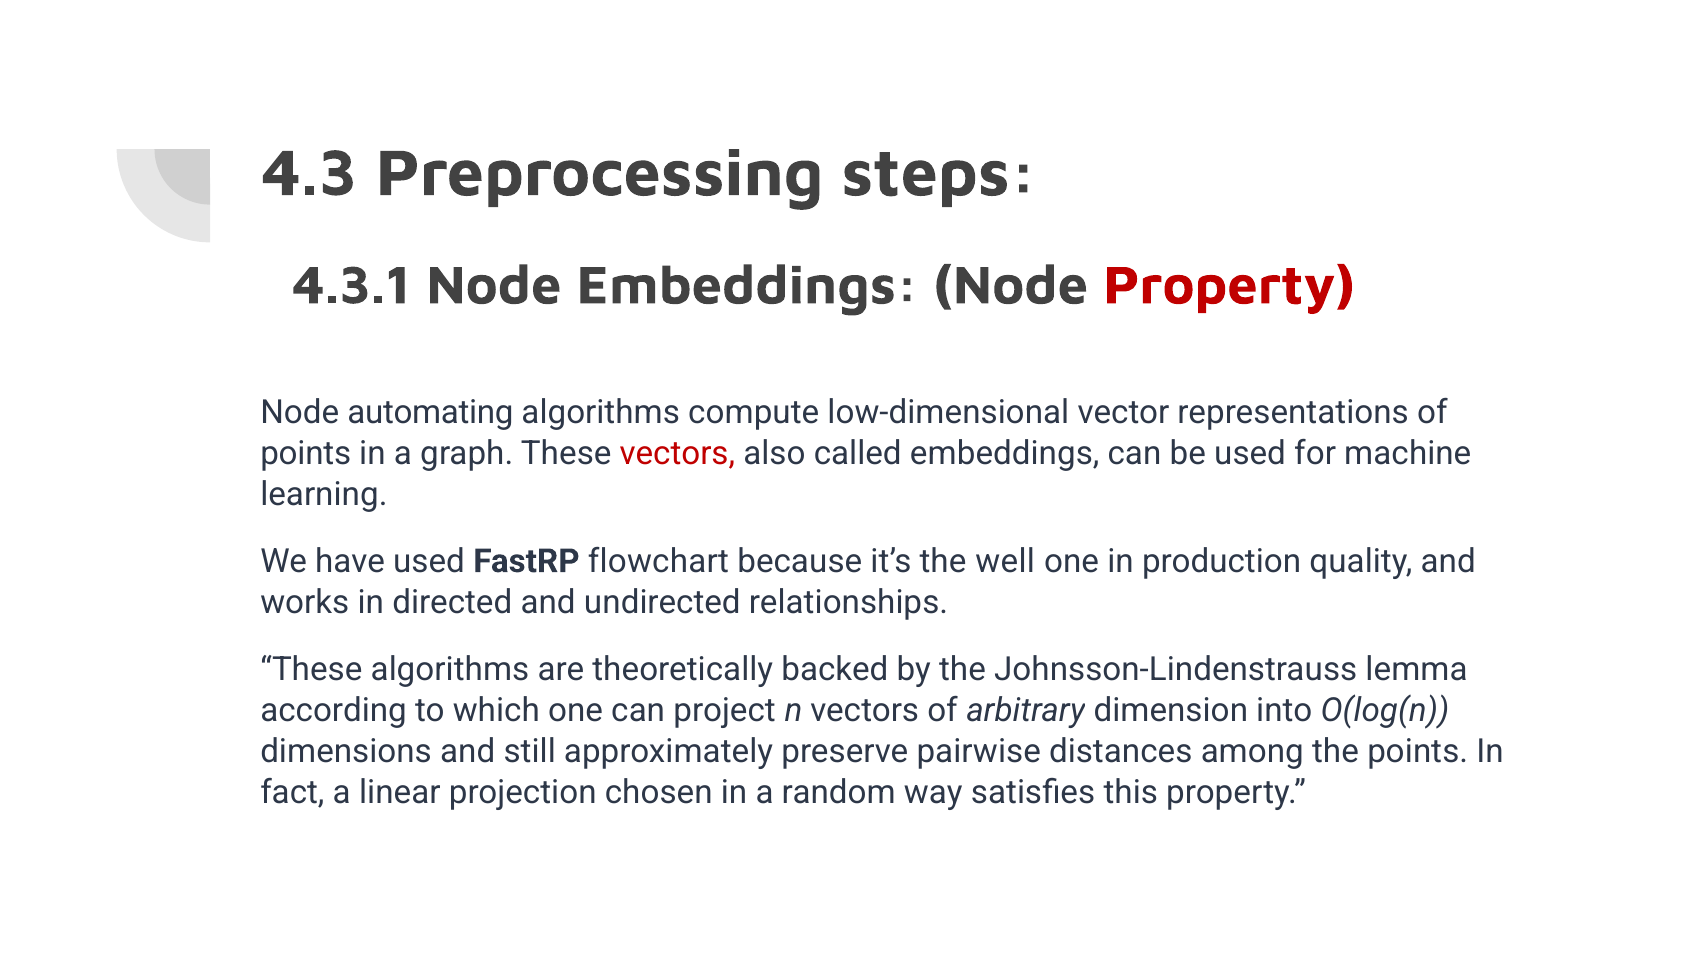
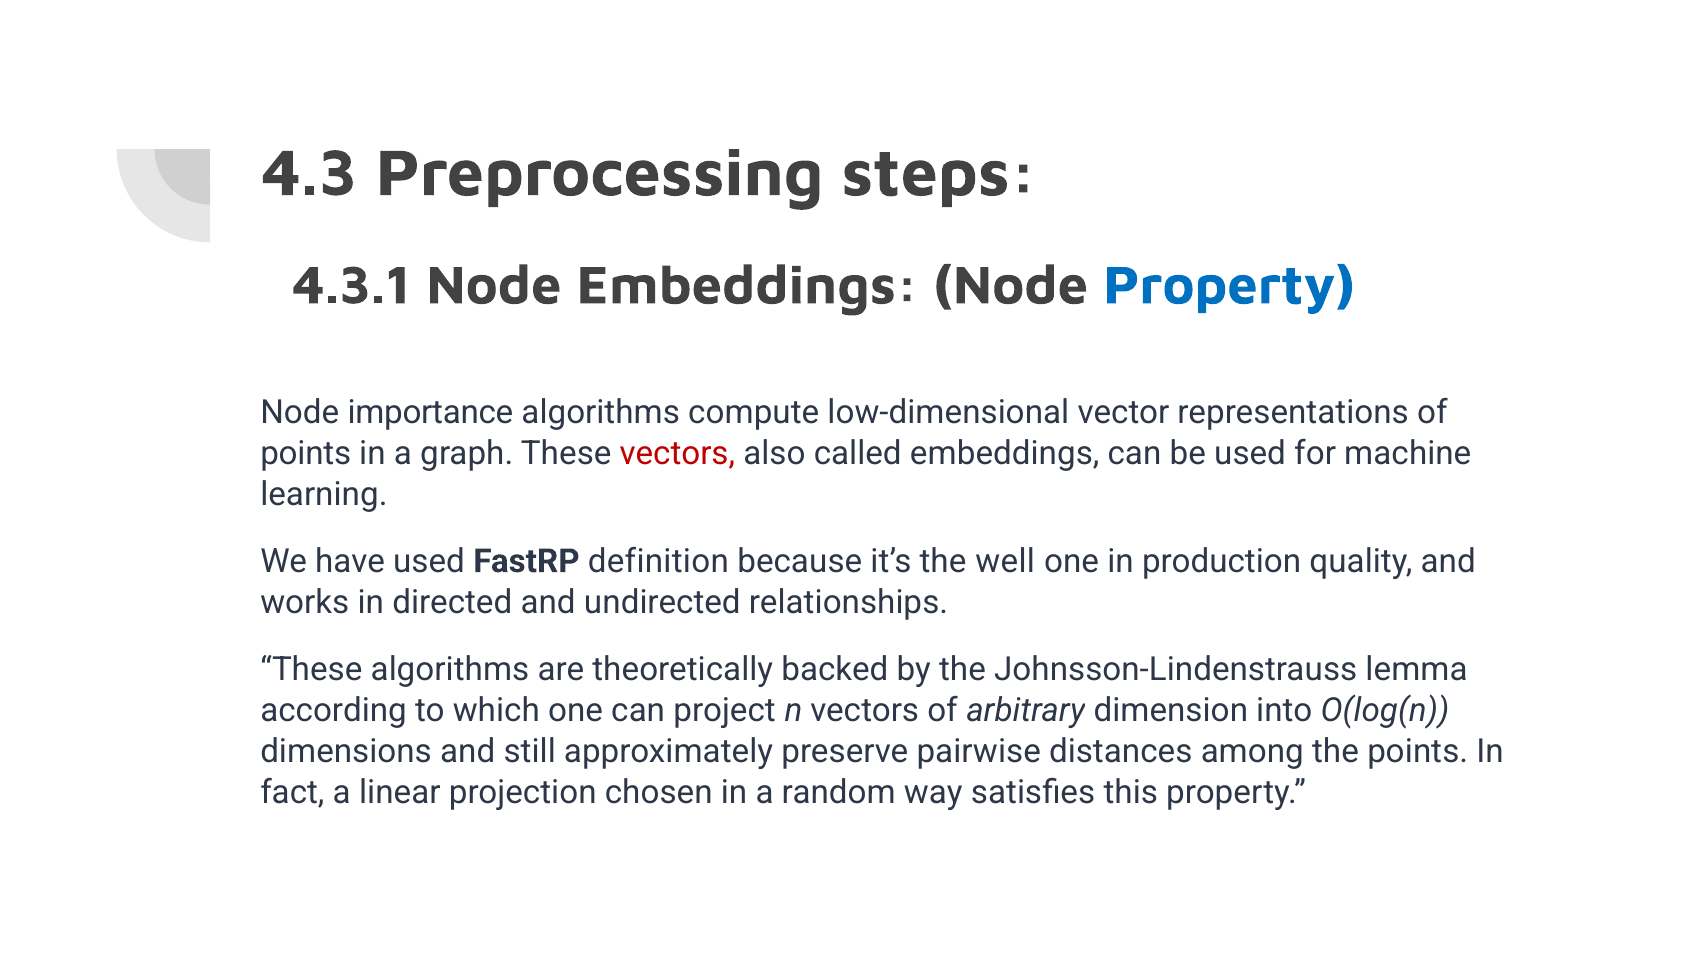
Property at (1229, 285) colour: red -> blue
automating: automating -> importance
flowchart: flowchart -> definition
